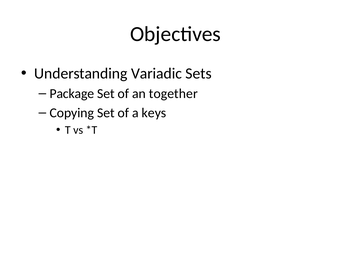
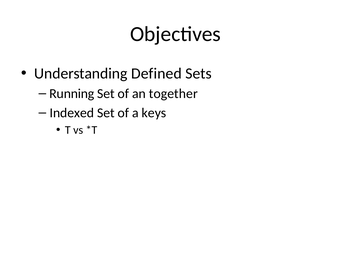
Variadic: Variadic -> Defined
Package: Package -> Running
Copying: Copying -> Indexed
